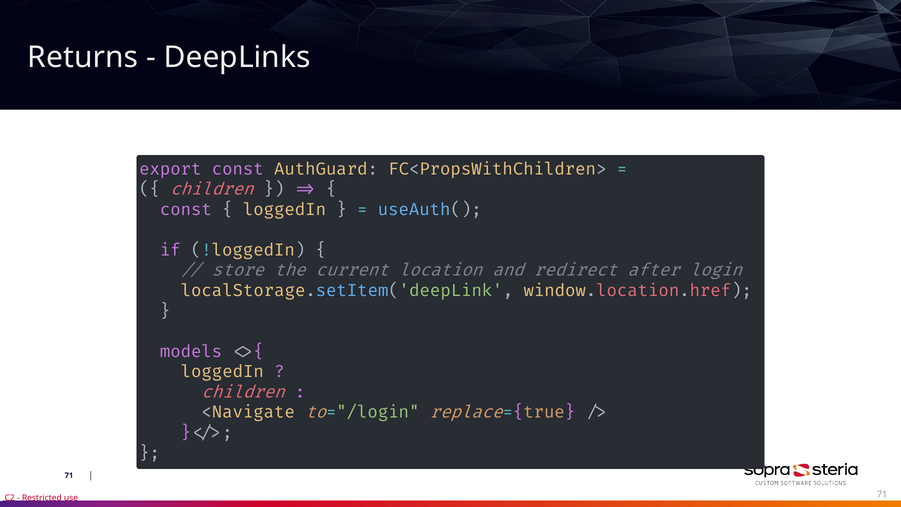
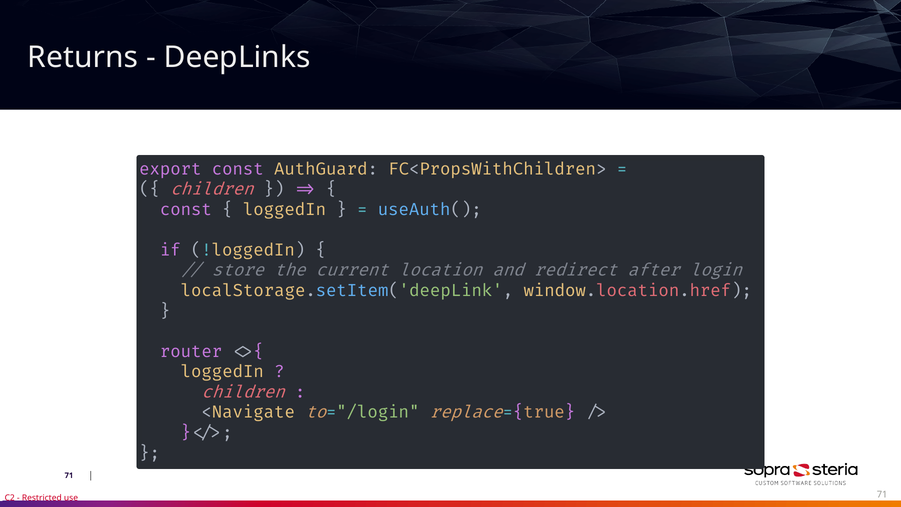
models: models -> router
